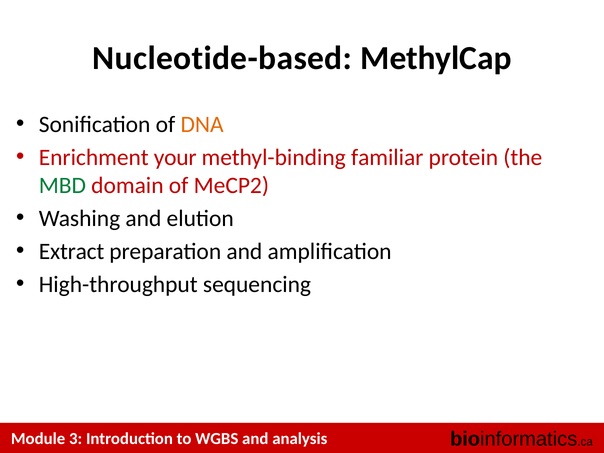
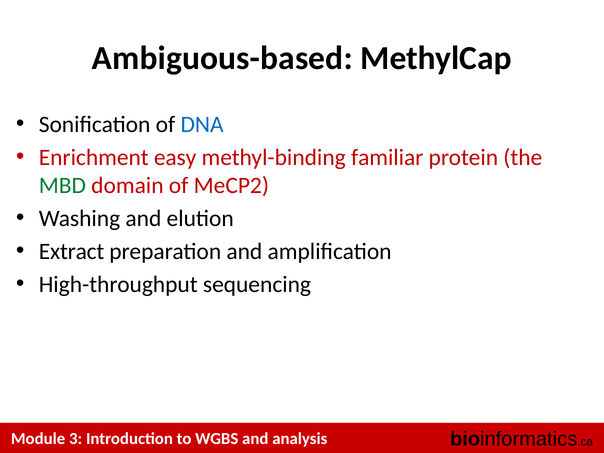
Nucleotide-based: Nucleotide-based -> Ambiguous-based
DNA colour: orange -> blue
your: your -> easy
